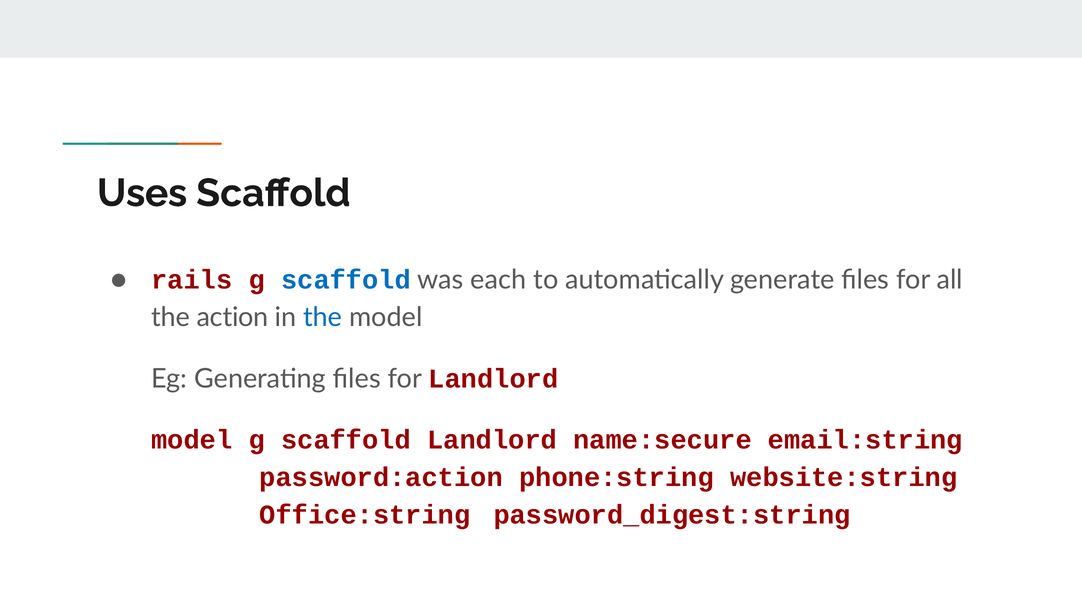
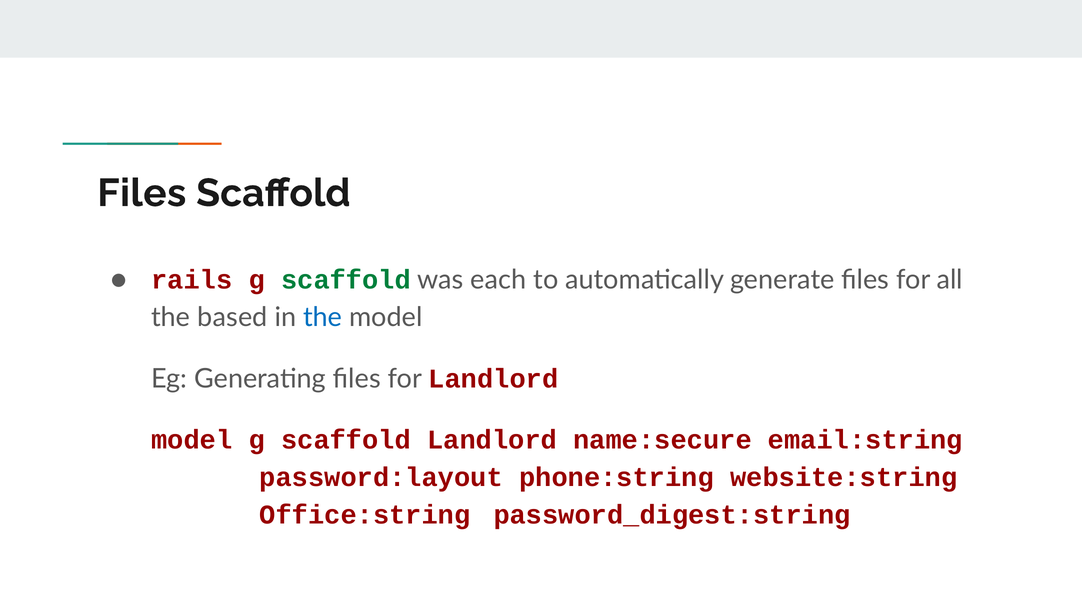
Uses at (142, 193): Uses -> Files
scaffold at (346, 280) colour: blue -> green
action: action -> based
password:action: password:action -> password:layout
